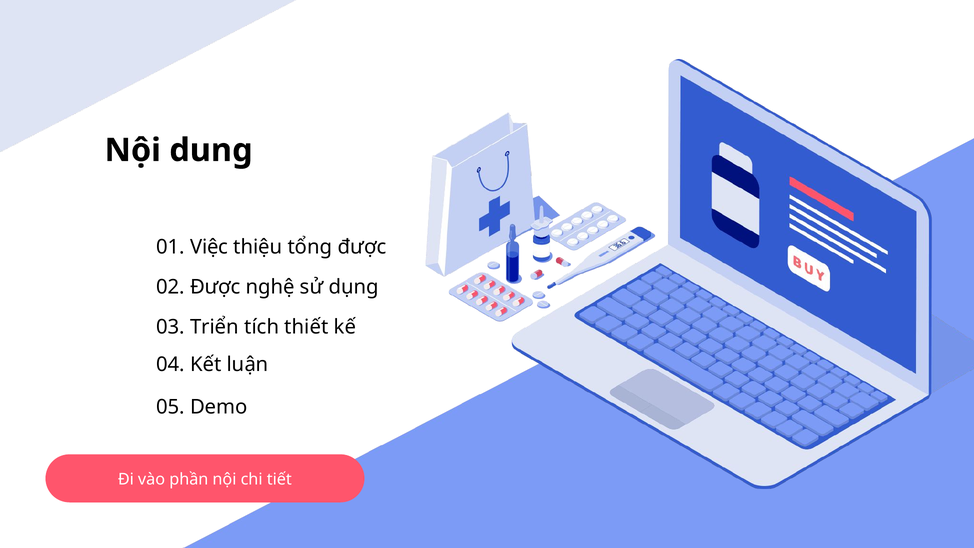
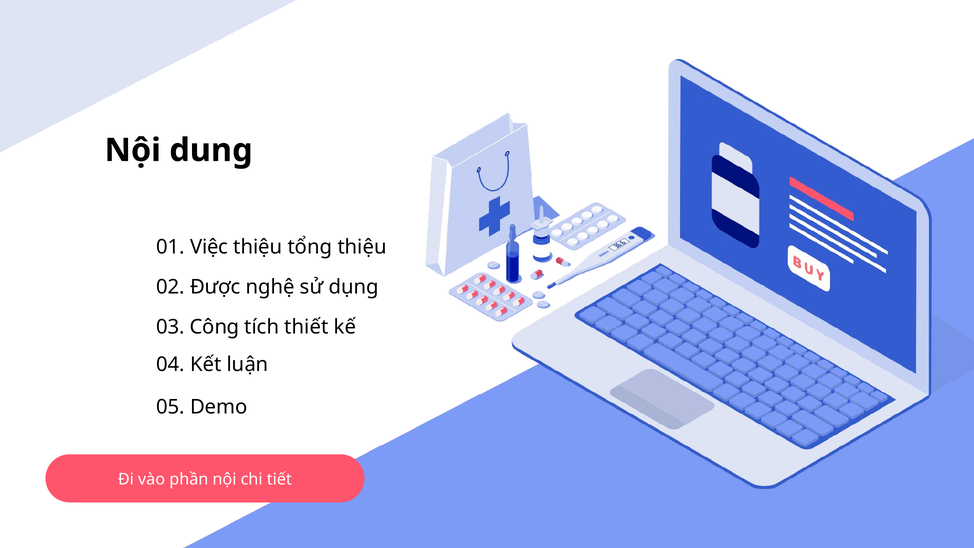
tổng được: được -> thiệu
Triển: Triển -> Công
